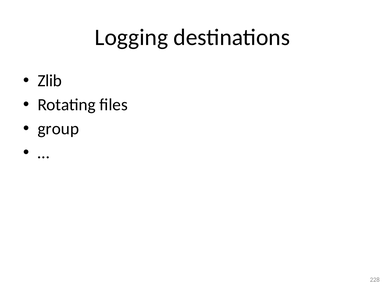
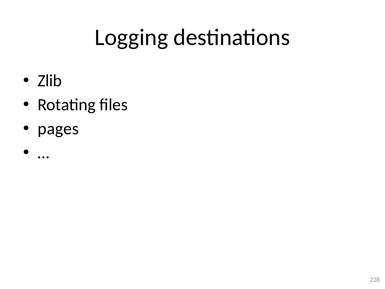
group: group -> pages
